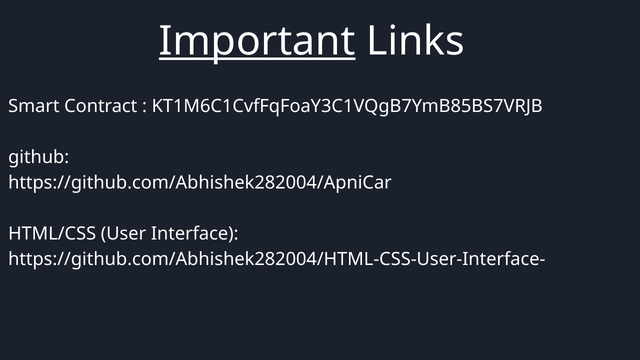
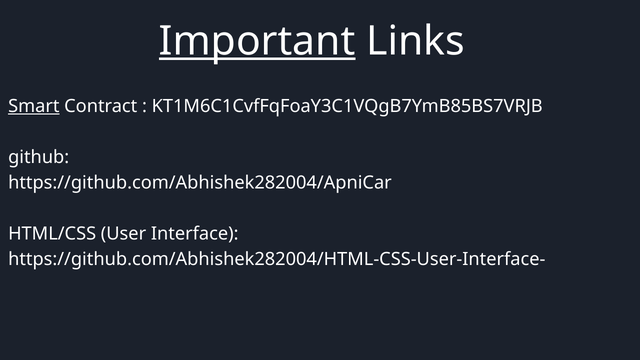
Smart underline: none -> present
